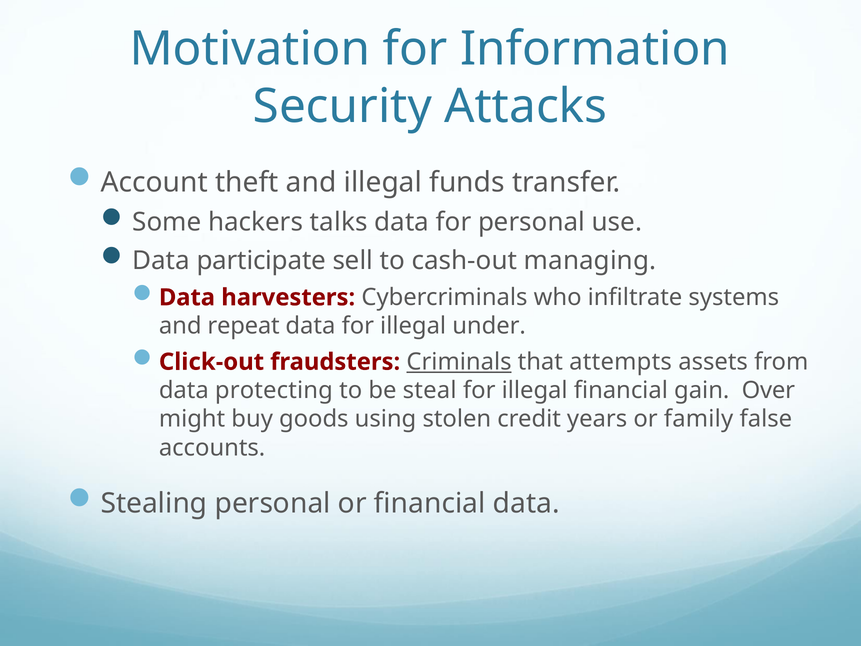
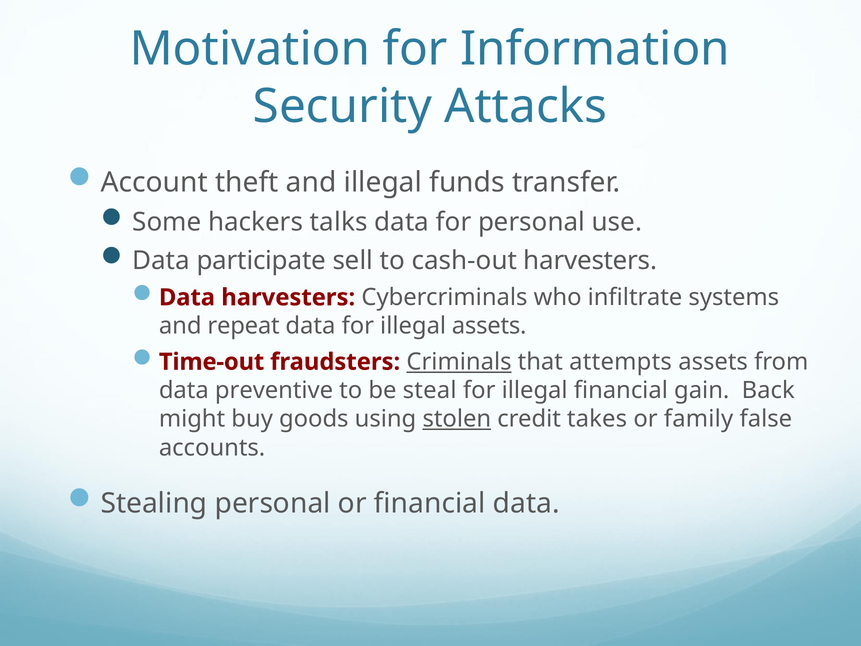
cash-out managing: managing -> harvesters
illegal under: under -> assets
Click-out: Click-out -> Time-out
protecting: protecting -> preventive
Over: Over -> Back
stolen underline: none -> present
years: years -> takes
